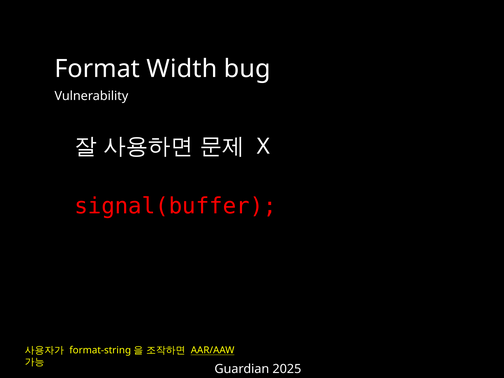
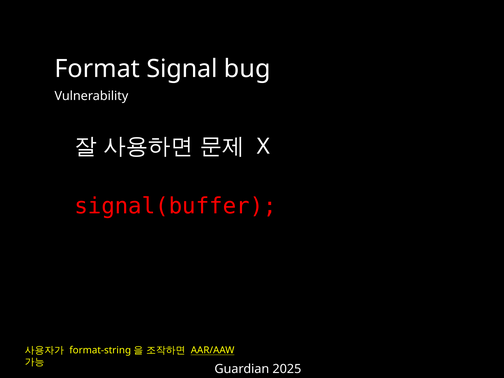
Width: Width -> Signal
